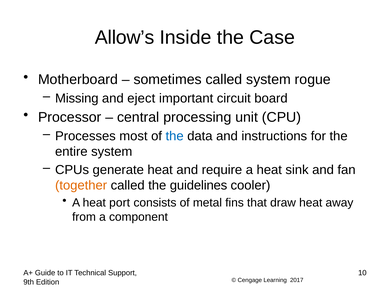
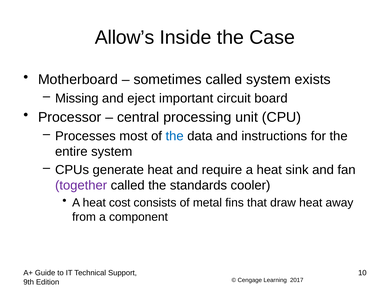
rogue: rogue -> exists
together colour: orange -> purple
guidelines: guidelines -> standards
port: port -> cost
